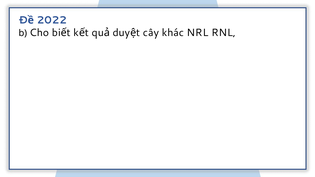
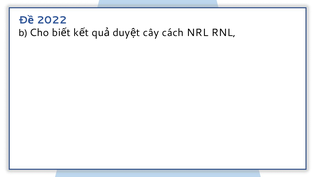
khác: khác -> cách
